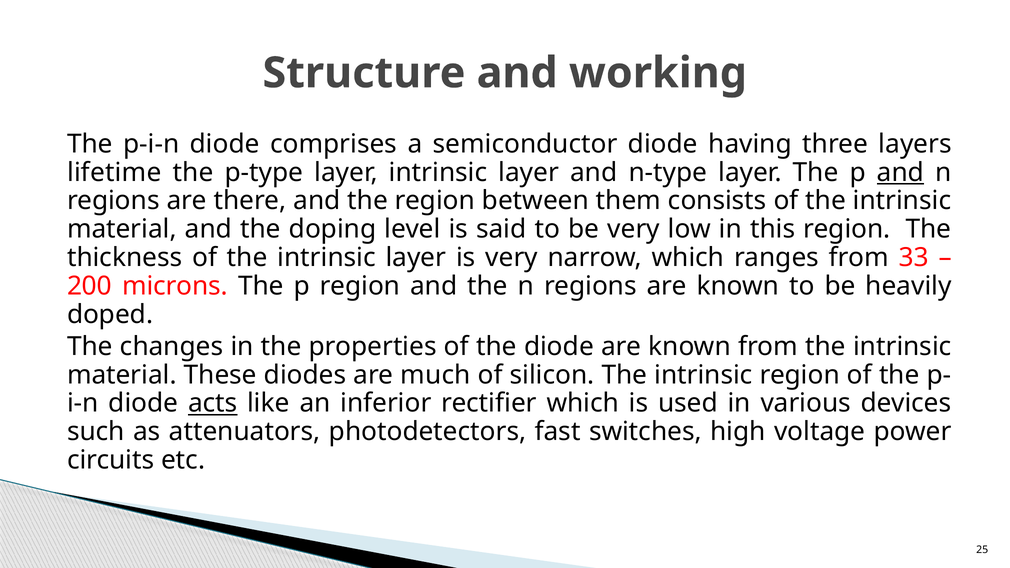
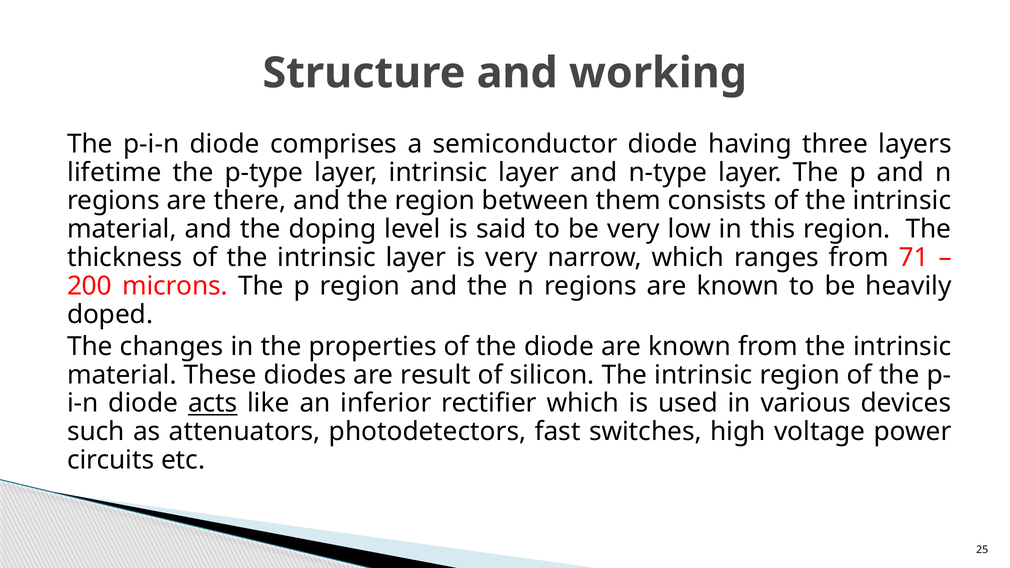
and at (901, 172) underline: present -> none
33: 33 -> 71
much: much -> result
